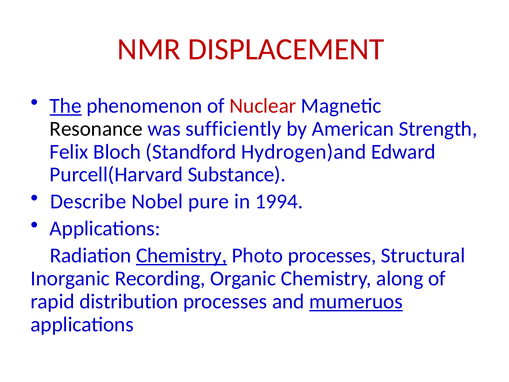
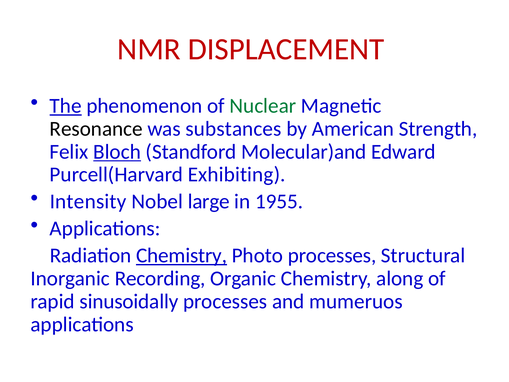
Nuclear colour: red -> green
sufficiently: sufficiently -> substances
Bloch underline: none -> present
Hydrogen)and: Hydrogen)and -> Molecular)and
Substance: Substance -> Exhibiting
Describe: Describe -> Intensity
pure: pure -> large
1994: 1994 -> 1955
distribution: distribution -> sinusoidally
mumeruos underline: present -> none
